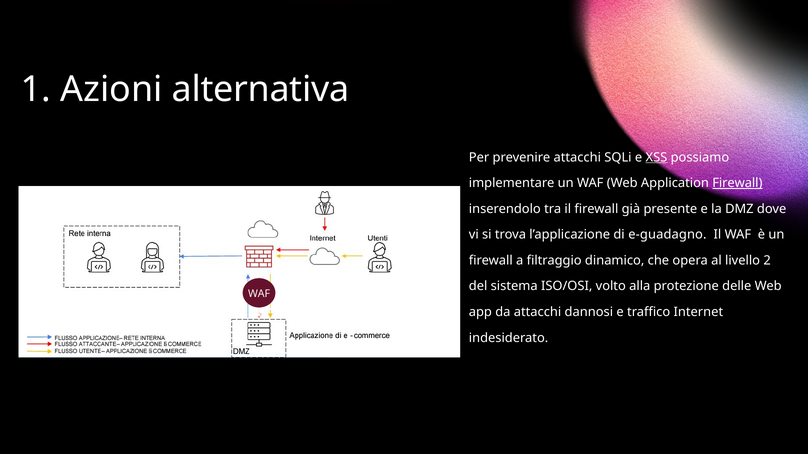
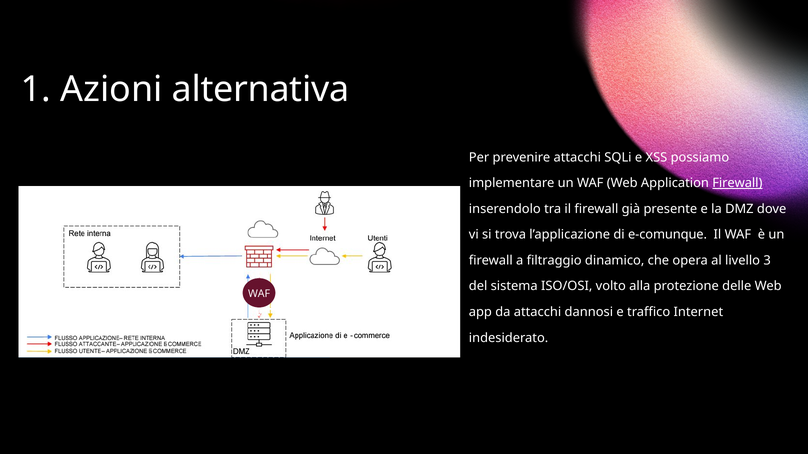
XSS underline: present -> none
e-guadagno: e-guadagno -> e-comunque
2: 2 -> 3
